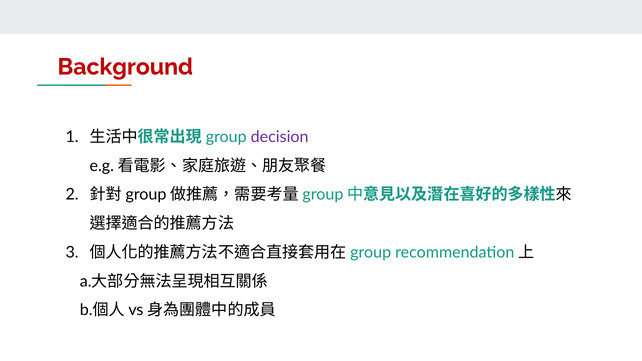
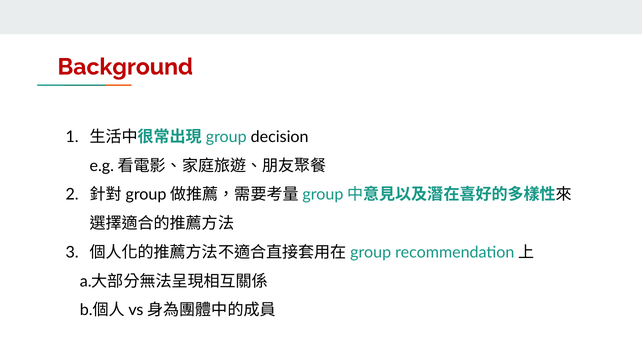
decision colour: purple -> black
